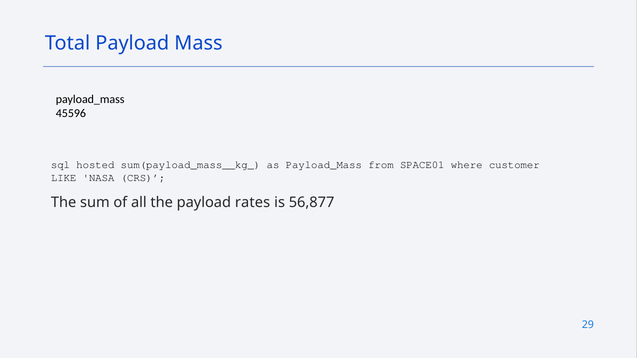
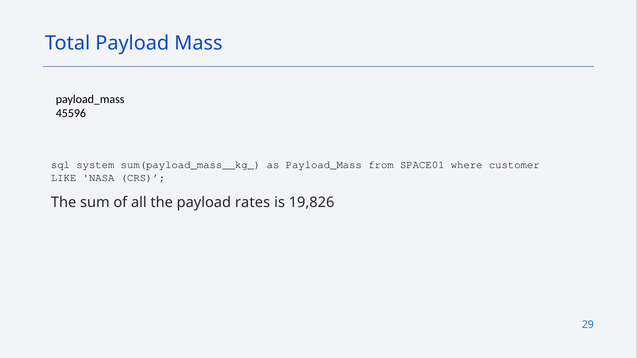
hosted: hosted -> system
56,877: 56,877 -> 19,826
